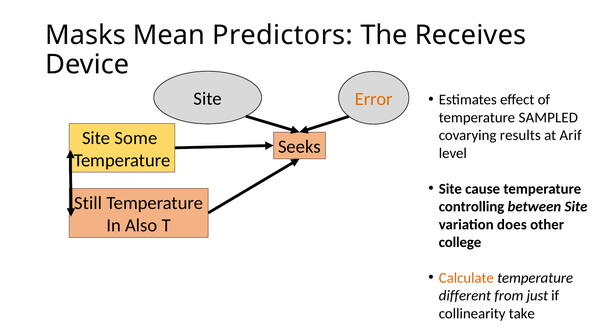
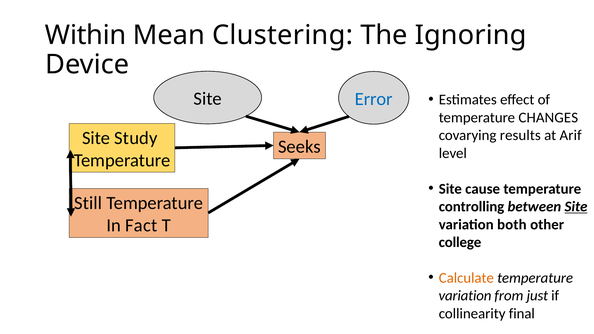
Masks: Masks -> Within
Predictors: Predictors -> Clustering
Receives: Receives -> Ignoring
Error colour: orange -> blue
SAMPLED: SAMPLED -> CHANGES
Some: Some -> Study
Site at (576, 207) underline: none -> present
Also: Also -> Fact
does: does -> both
different at (465, 296): different -> variation
take: take -> final
